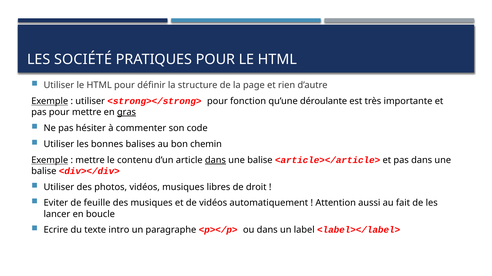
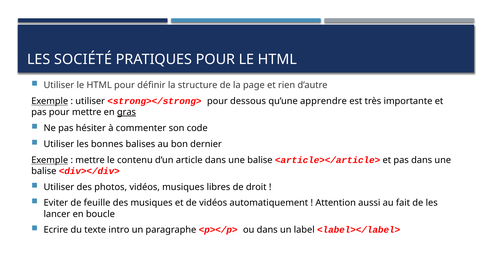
fonction: fonction -> dessous
déroulante: déroulante -> apprendre
chemin: chemin -> dernier
dans at (215, 160) underline: present -> none
